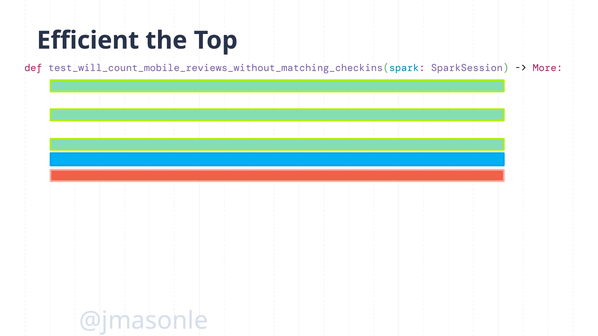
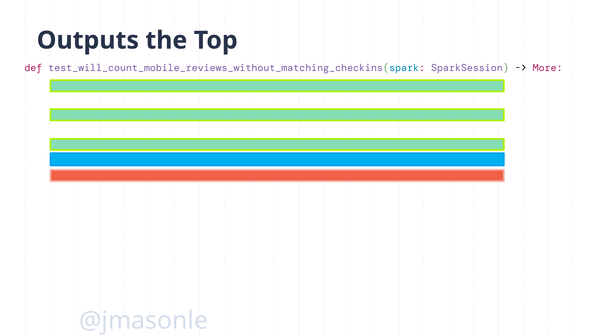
Efficient: Efficient -> Outputs
